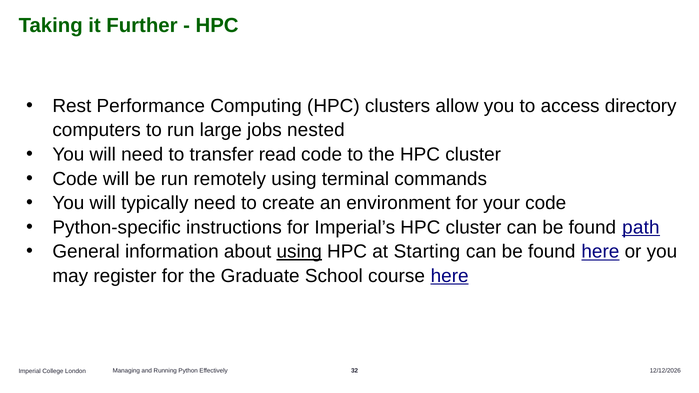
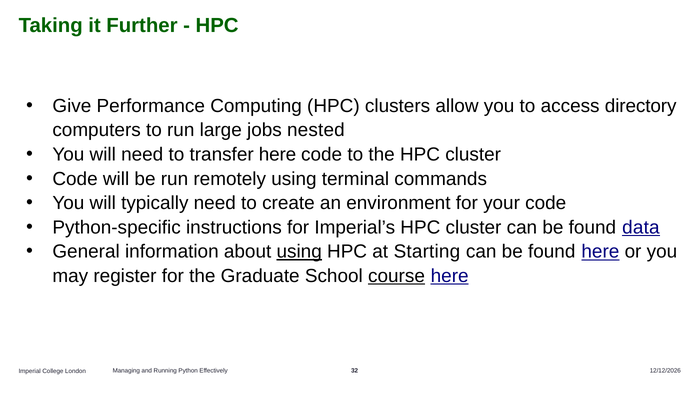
Rest: Rest -> Give
transfer read: read -> here
path: path -> data
course underline: none -> present
